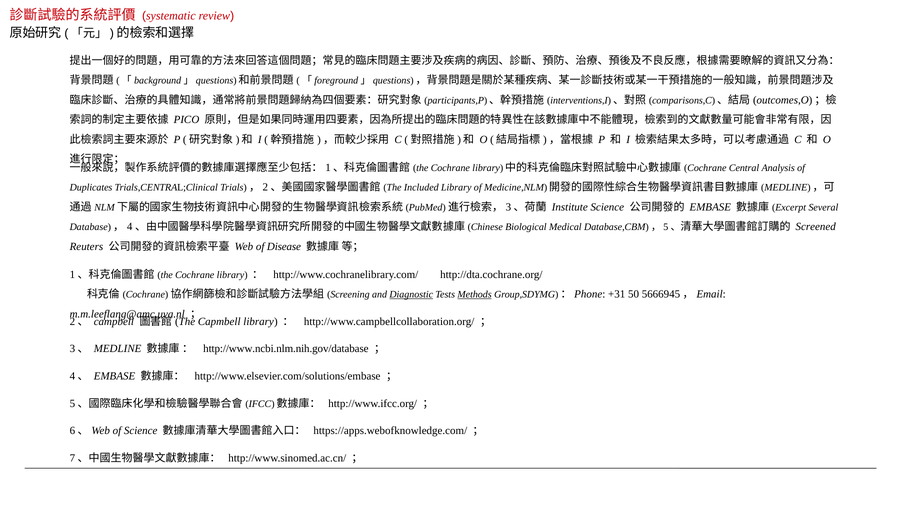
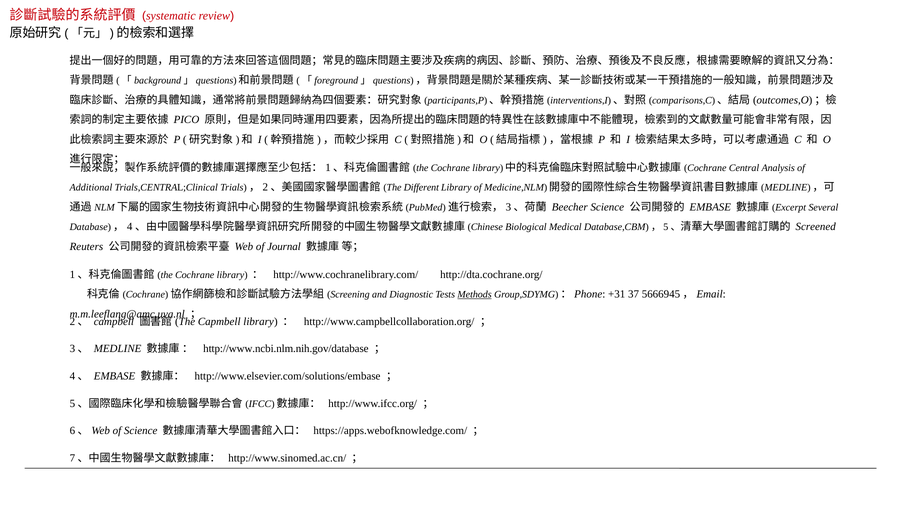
Duplicates: Duplicates -> Additional
Included: Included -> Different
Institute: Institute -> Beecher
Disease: Disease -> Journal
Diagnostic underline: present -> none
50: 50 -> 37
